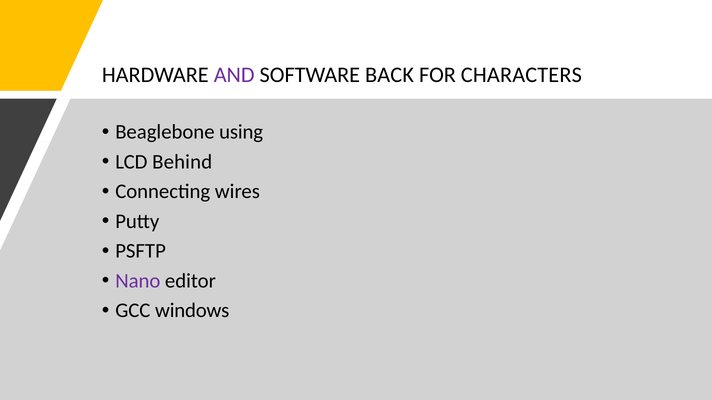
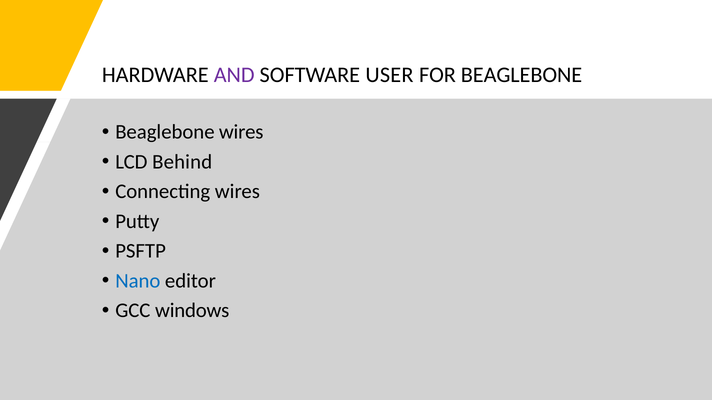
BACK: BACK -> USER
FOR CHARACTERS: CHARACTERS -> BEAGLEBONE
Beaglebone using: using -> wires
Nano colour: purple -> blue
